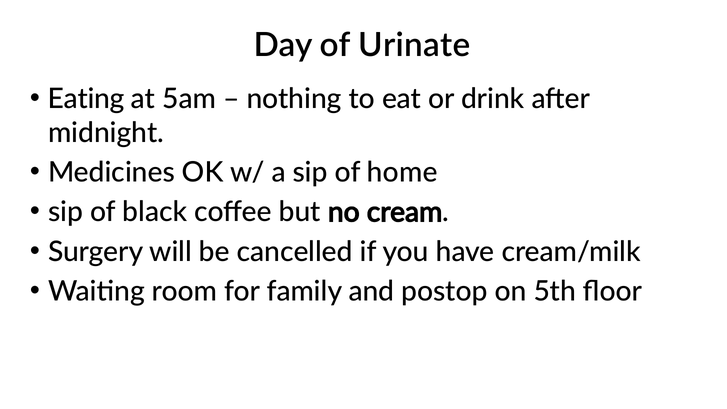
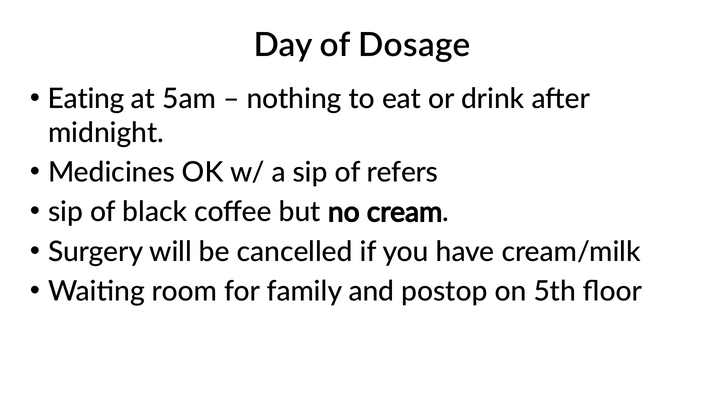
Urinate: Urinate -> Dosage
home: home -> refers
